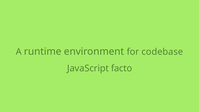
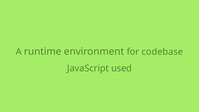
facto: facto -> used
